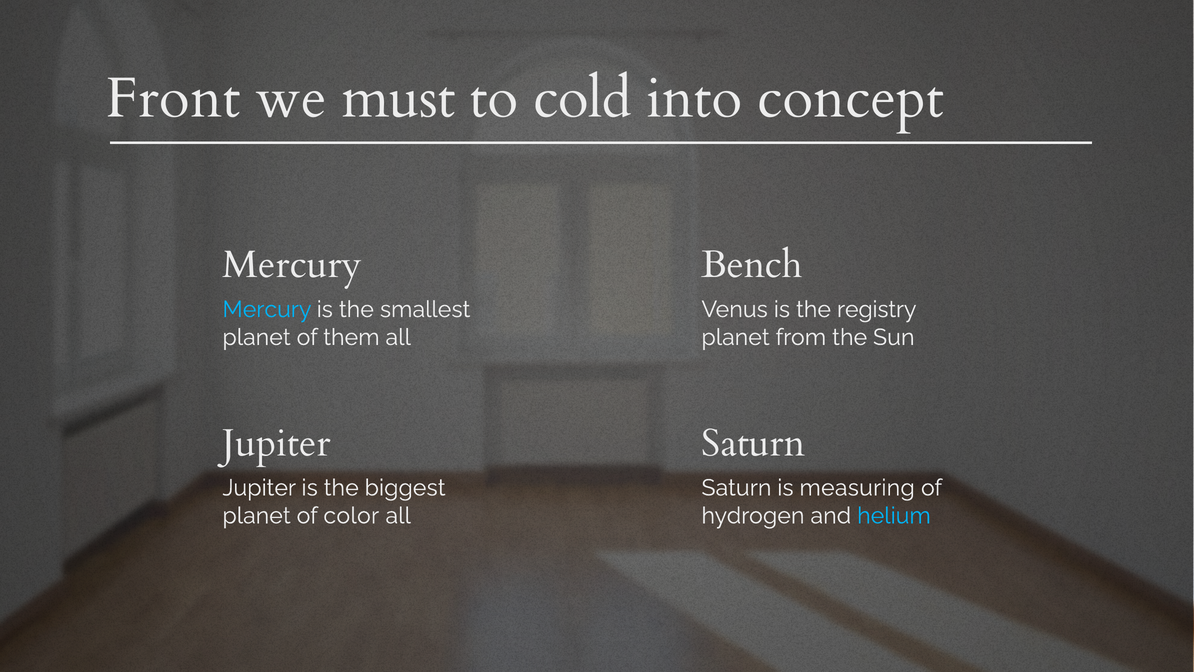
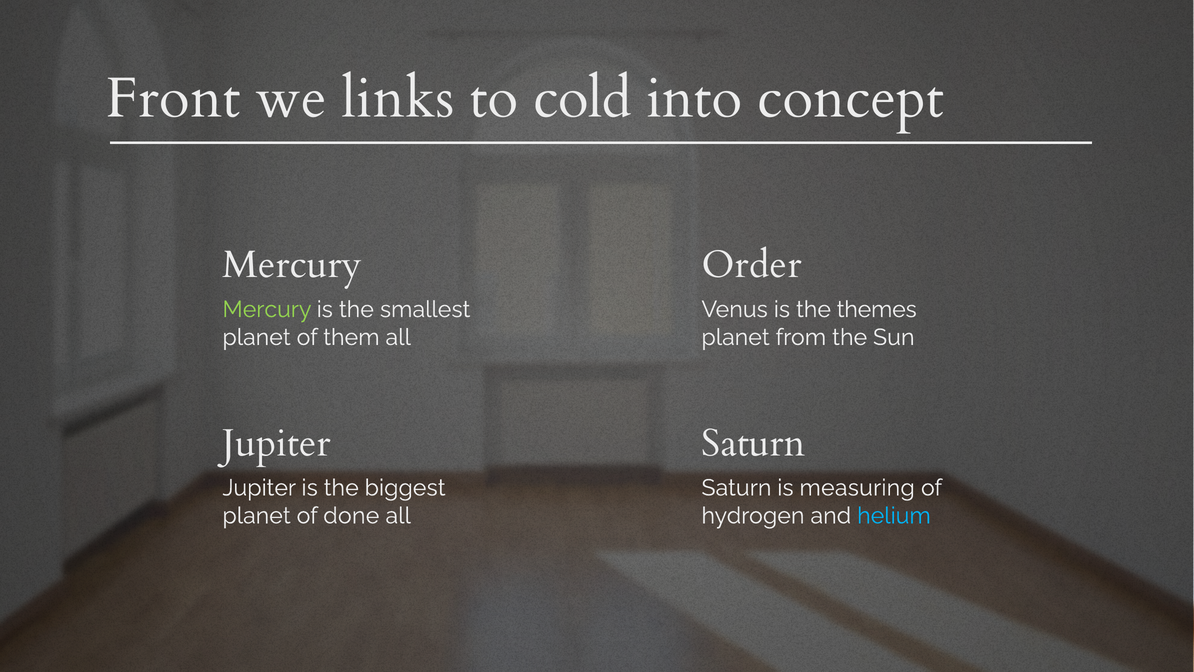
must: must -> links
Bench: Bench -> Order
Mercury at (267, 309) colour: light blue -> light green
registry: registry -> themes
color: color -> done
